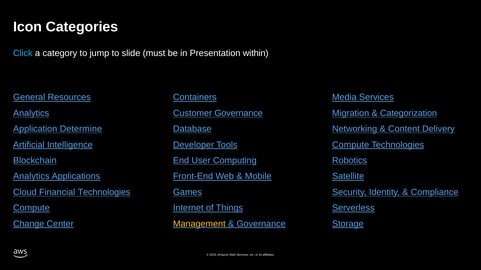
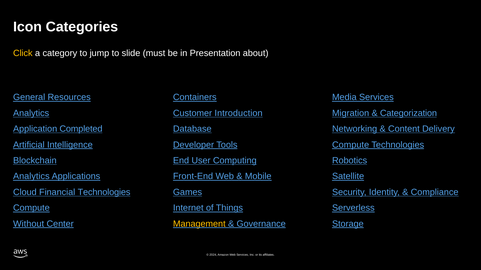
Click colour: light blue -> yellow
within: within -> about
Customer Governance: Governance -> Introduction
Determine: Determine -> Completed
Change: Change -> Without
